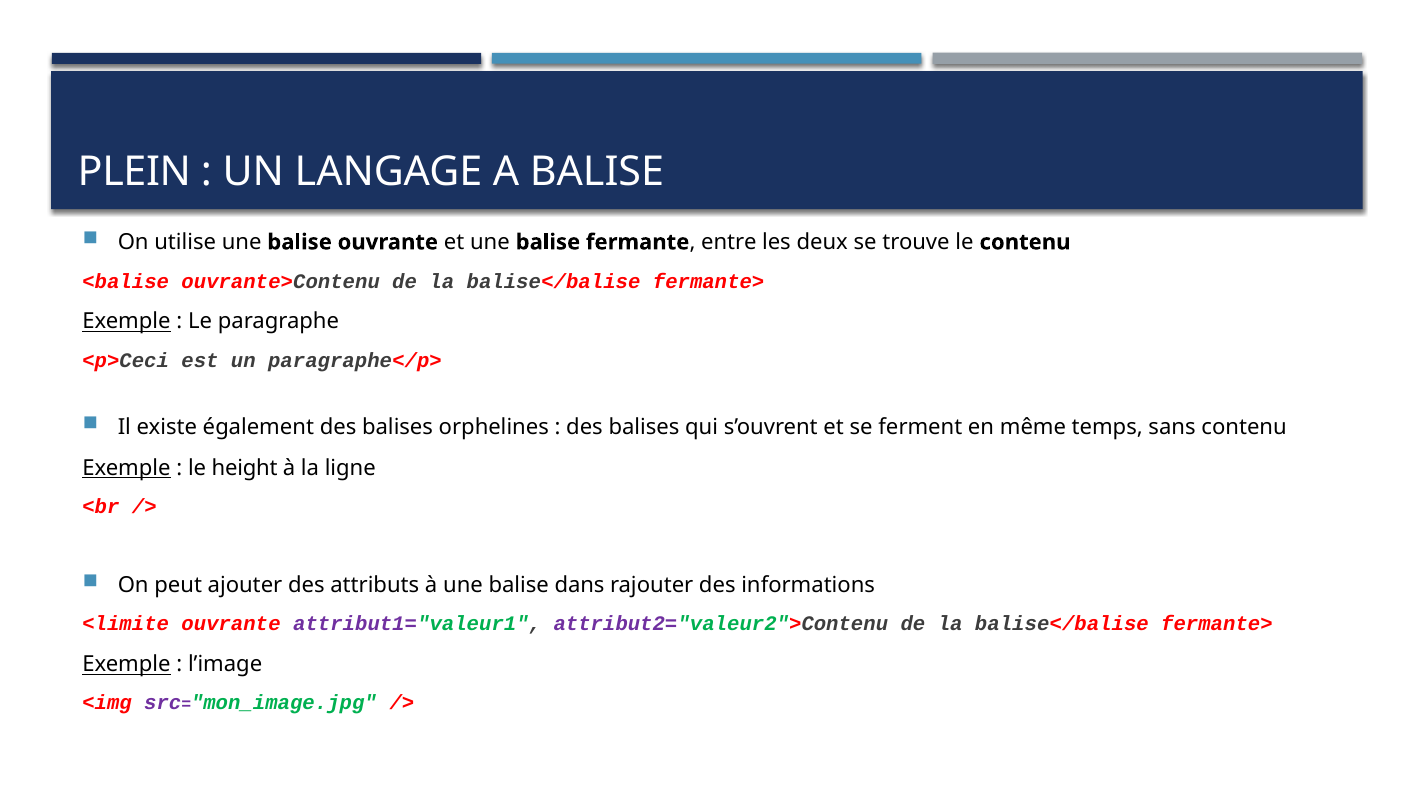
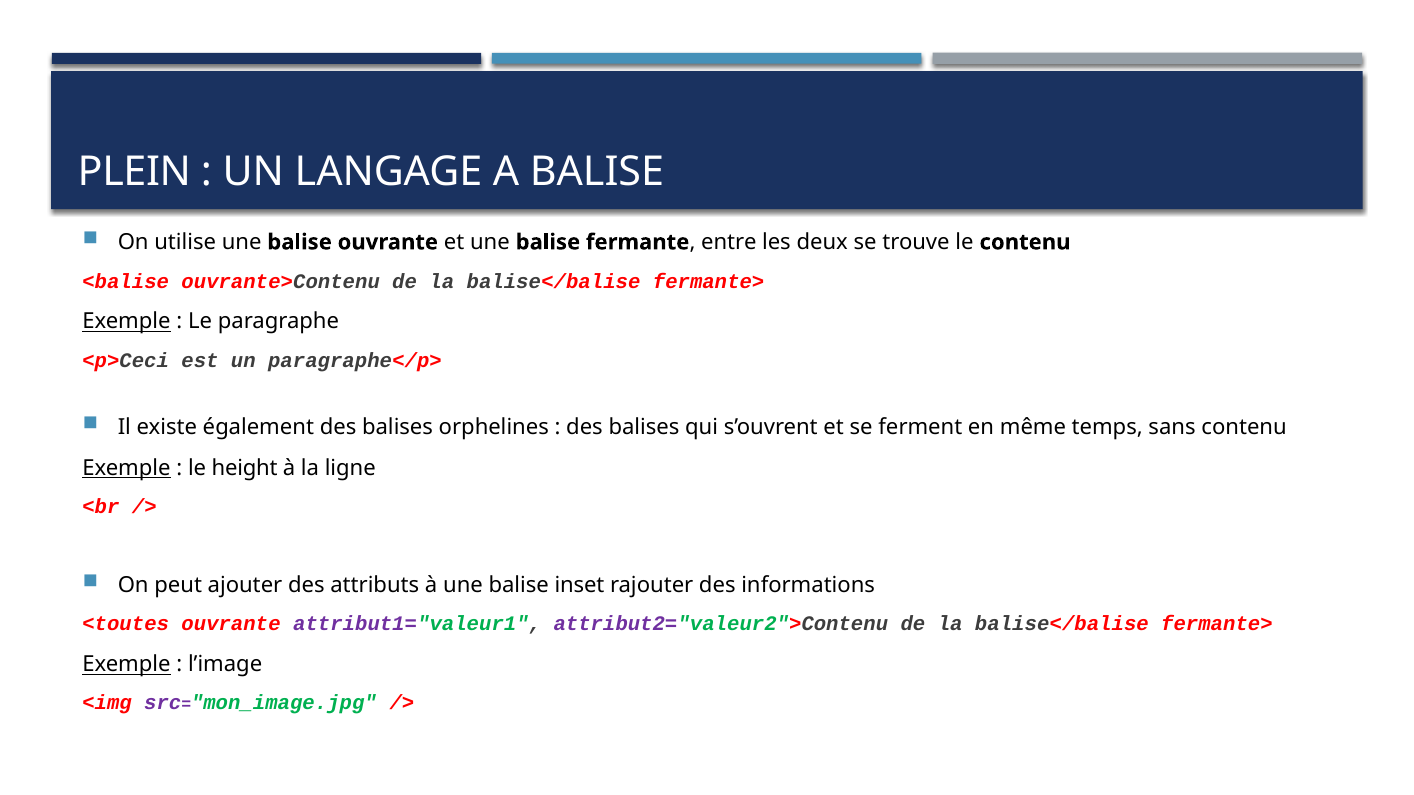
dans: dans -> inset
<limite: <limite -> <toutes
